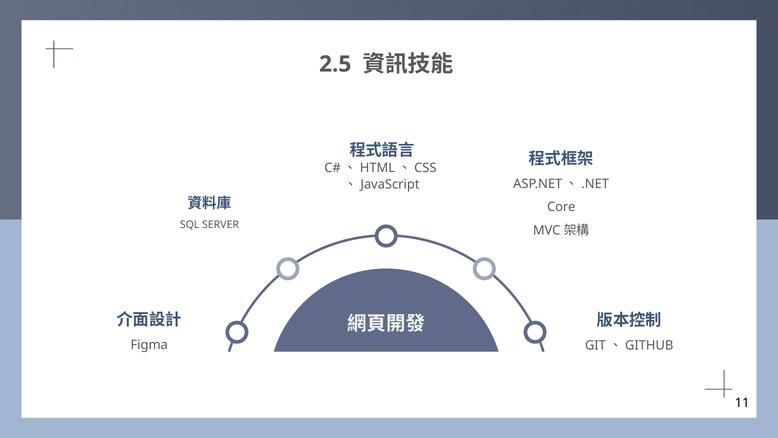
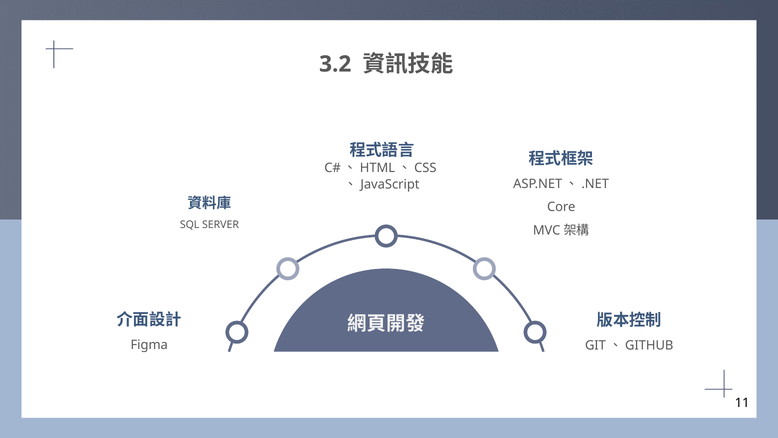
2.5: 2.5 -> 3.2
